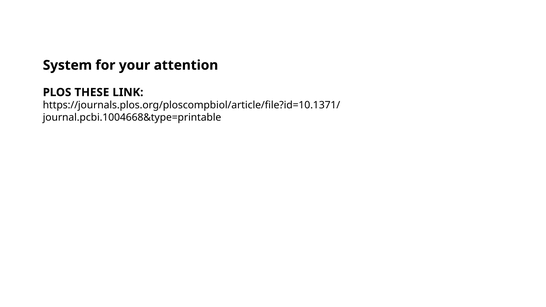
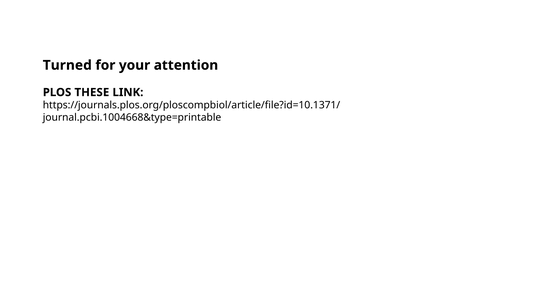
System: System -> Turned
